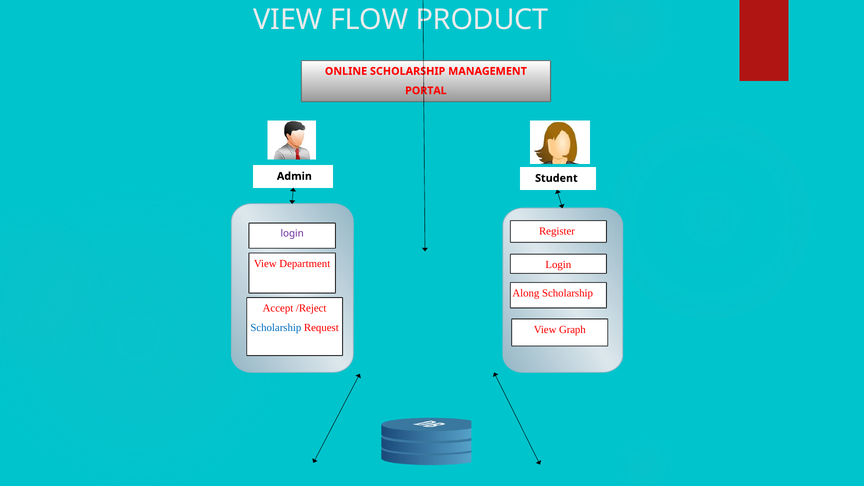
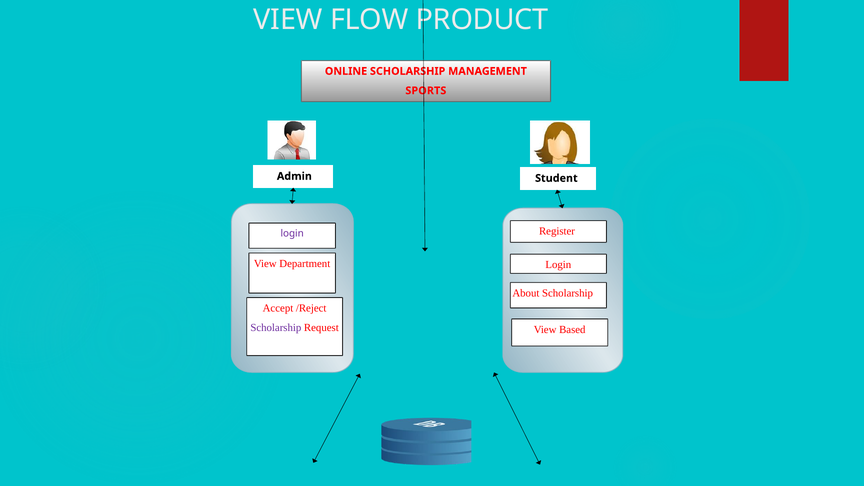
PORTAL: PORTAL -> SPORTS
Along: Along -> About
Scholarship at (276, 328) colour: blue -> purple
Graph: Graph -> Based
